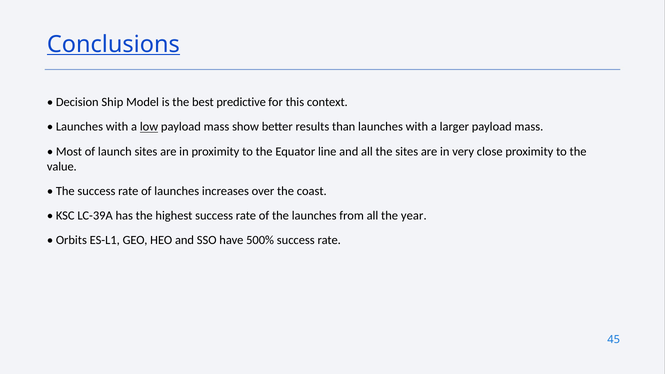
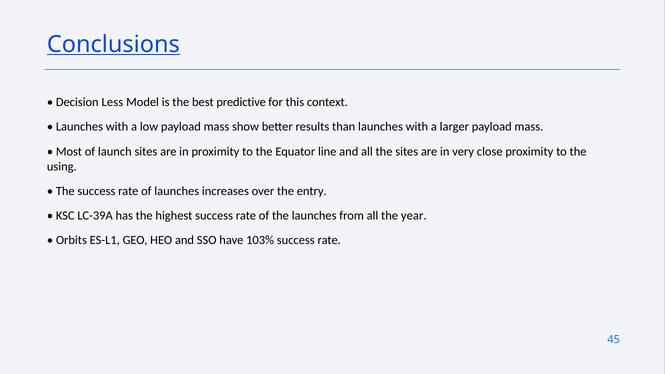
Ship: Ship -> Less
low underline: present -> none
value: value -> using
coast: coast -> entry
500%: 500% -> 103%
